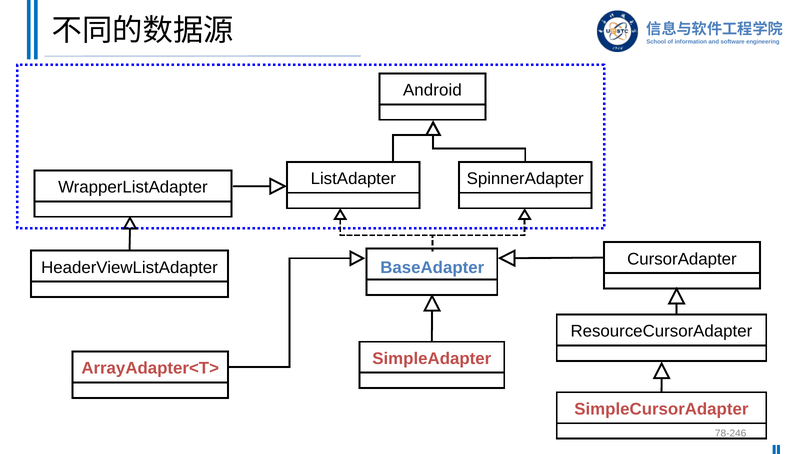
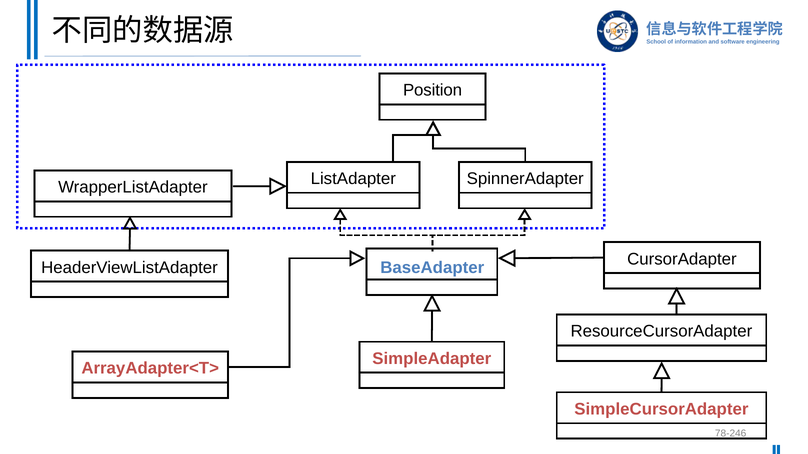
Android: Android -> Position
